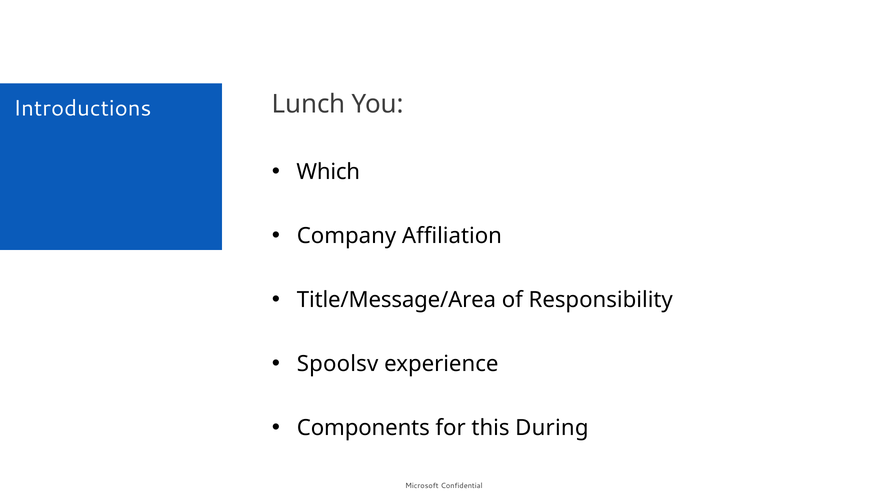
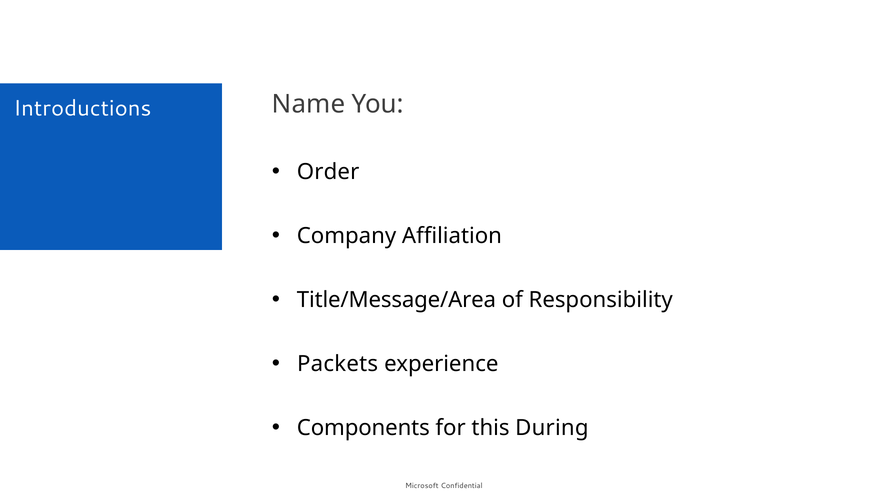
Lunch: Lunch -> Name
Which: Which -> Order
Spoolsv: Spoolsv -> Packets
